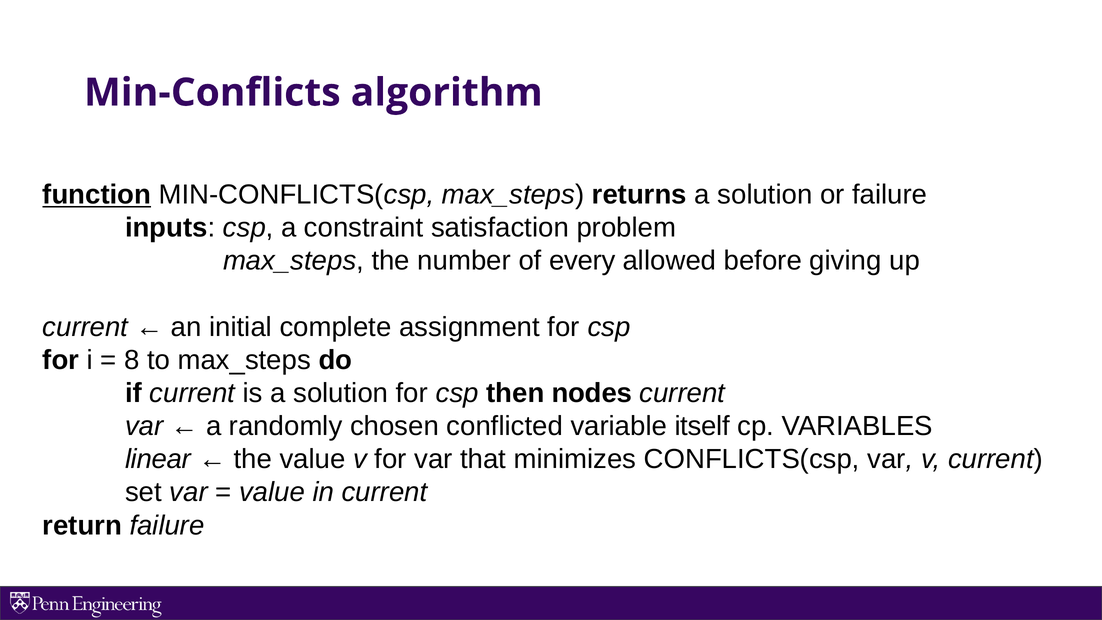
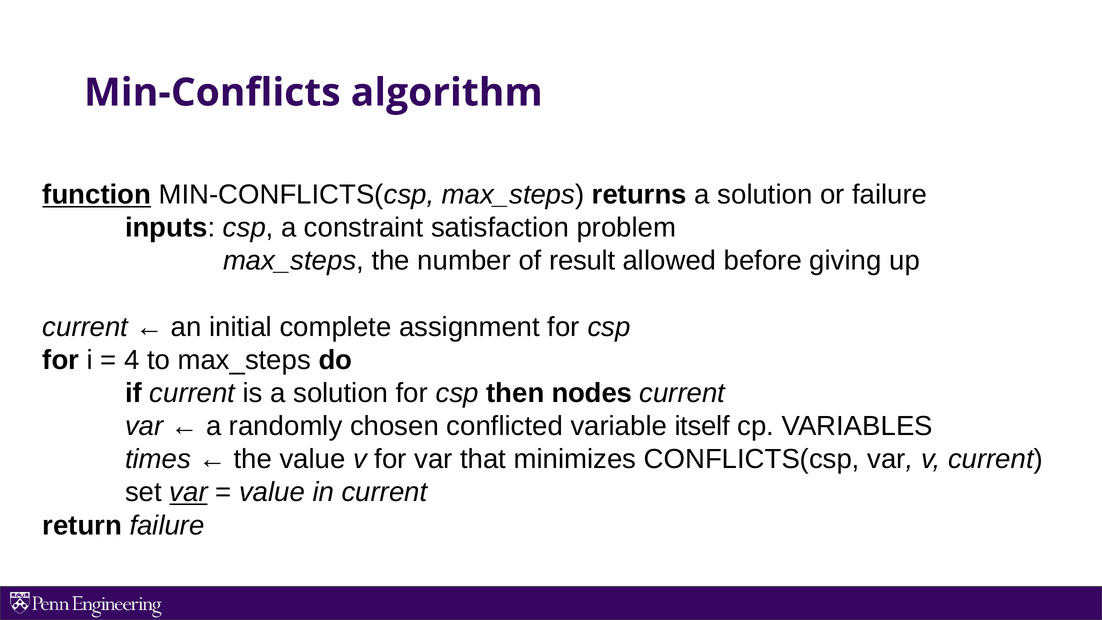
every: every -> result
8: 8 -> 4
linear: linear -> times
var at (189, 492) underline: none -> present
